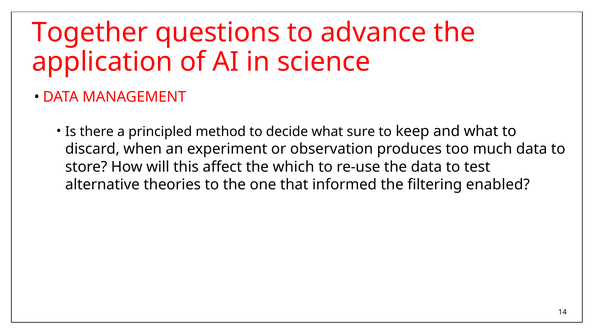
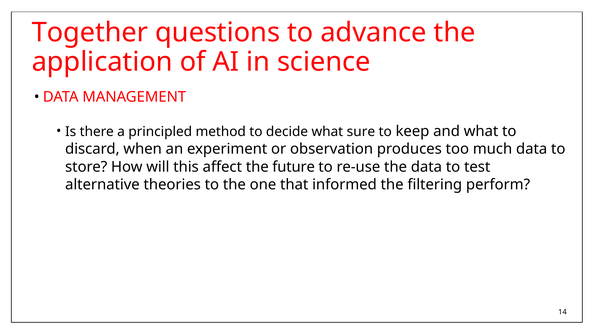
which: which -> future
enabled: enabled -> perform
